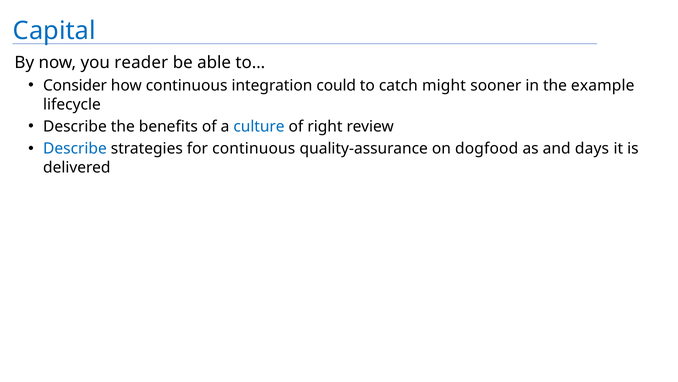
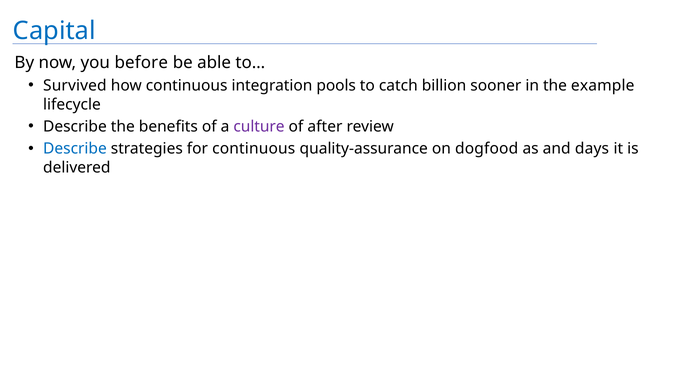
reader: reader -> before
Consider: Consider -> Survived
could: could -> pools
might: might -> billion
culture colour: blue -> purple
right: right -> after
